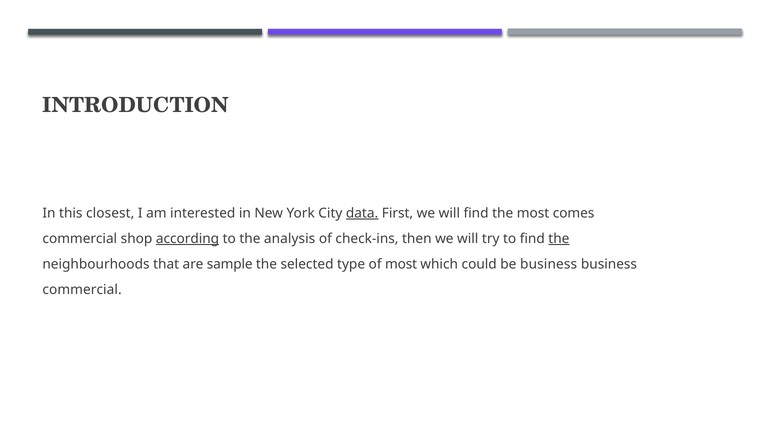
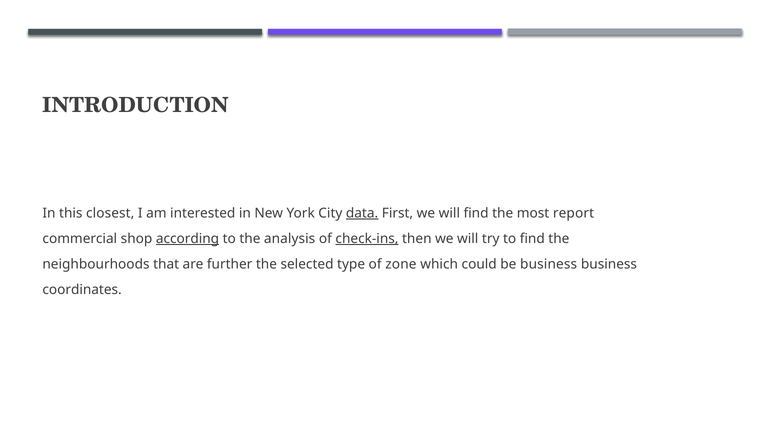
comes: comes -> report
check-ins underline: none -> present
the at (559, 239) underline: present -> none
sample: sample -> further
of most: most -> zone
commercial at (82, 290): commercial -> coordinates
